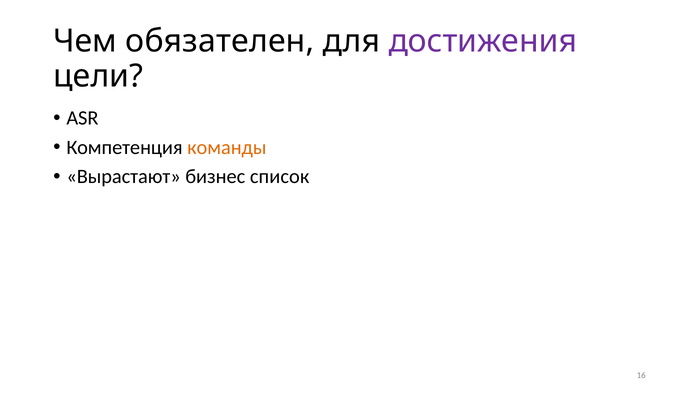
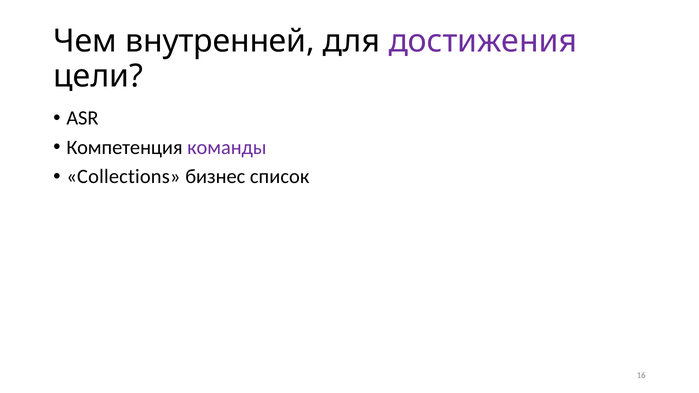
обязателен: обязателен -> внутренней
команды colour: orange -> purple
Вырастают: Вырастают -> Collections
